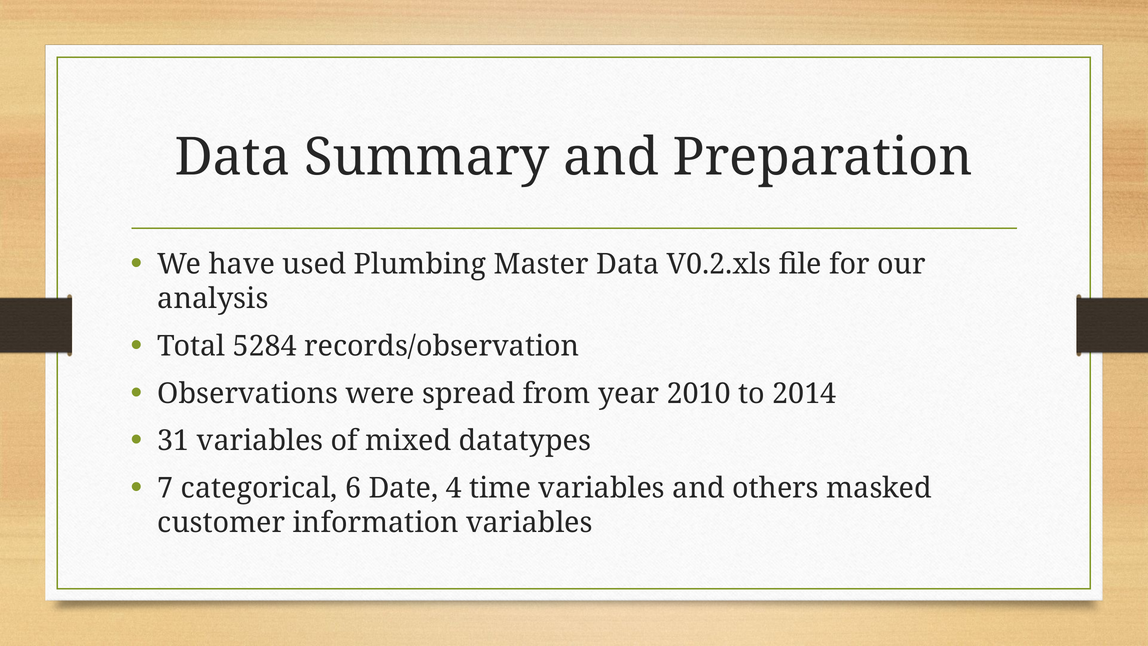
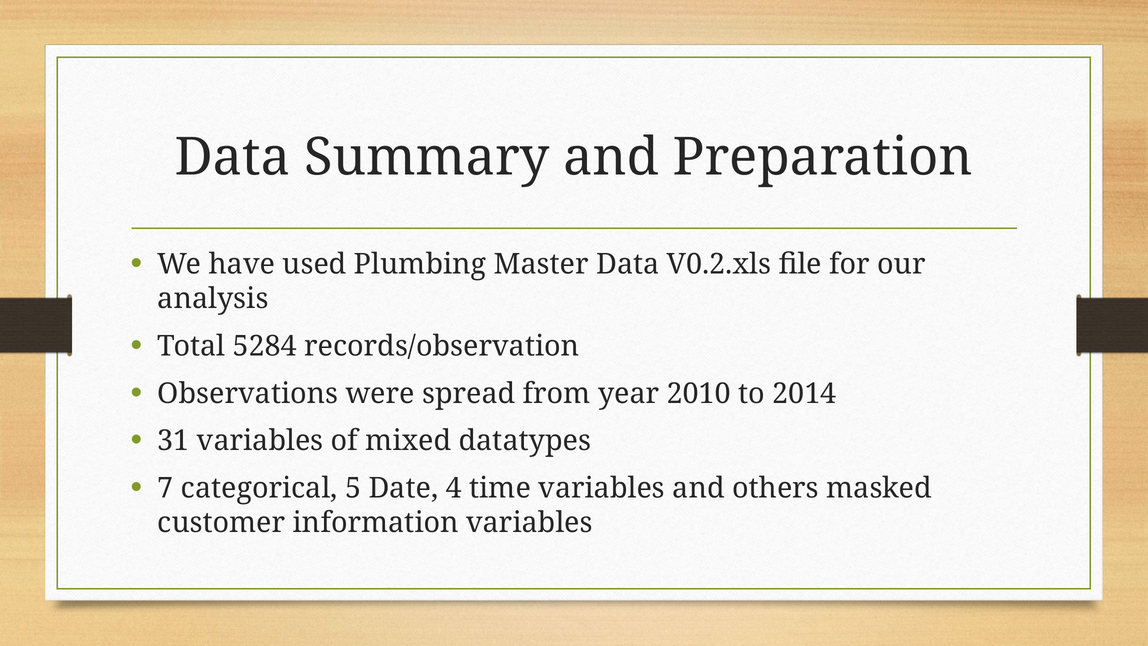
6: 6 -> 5
